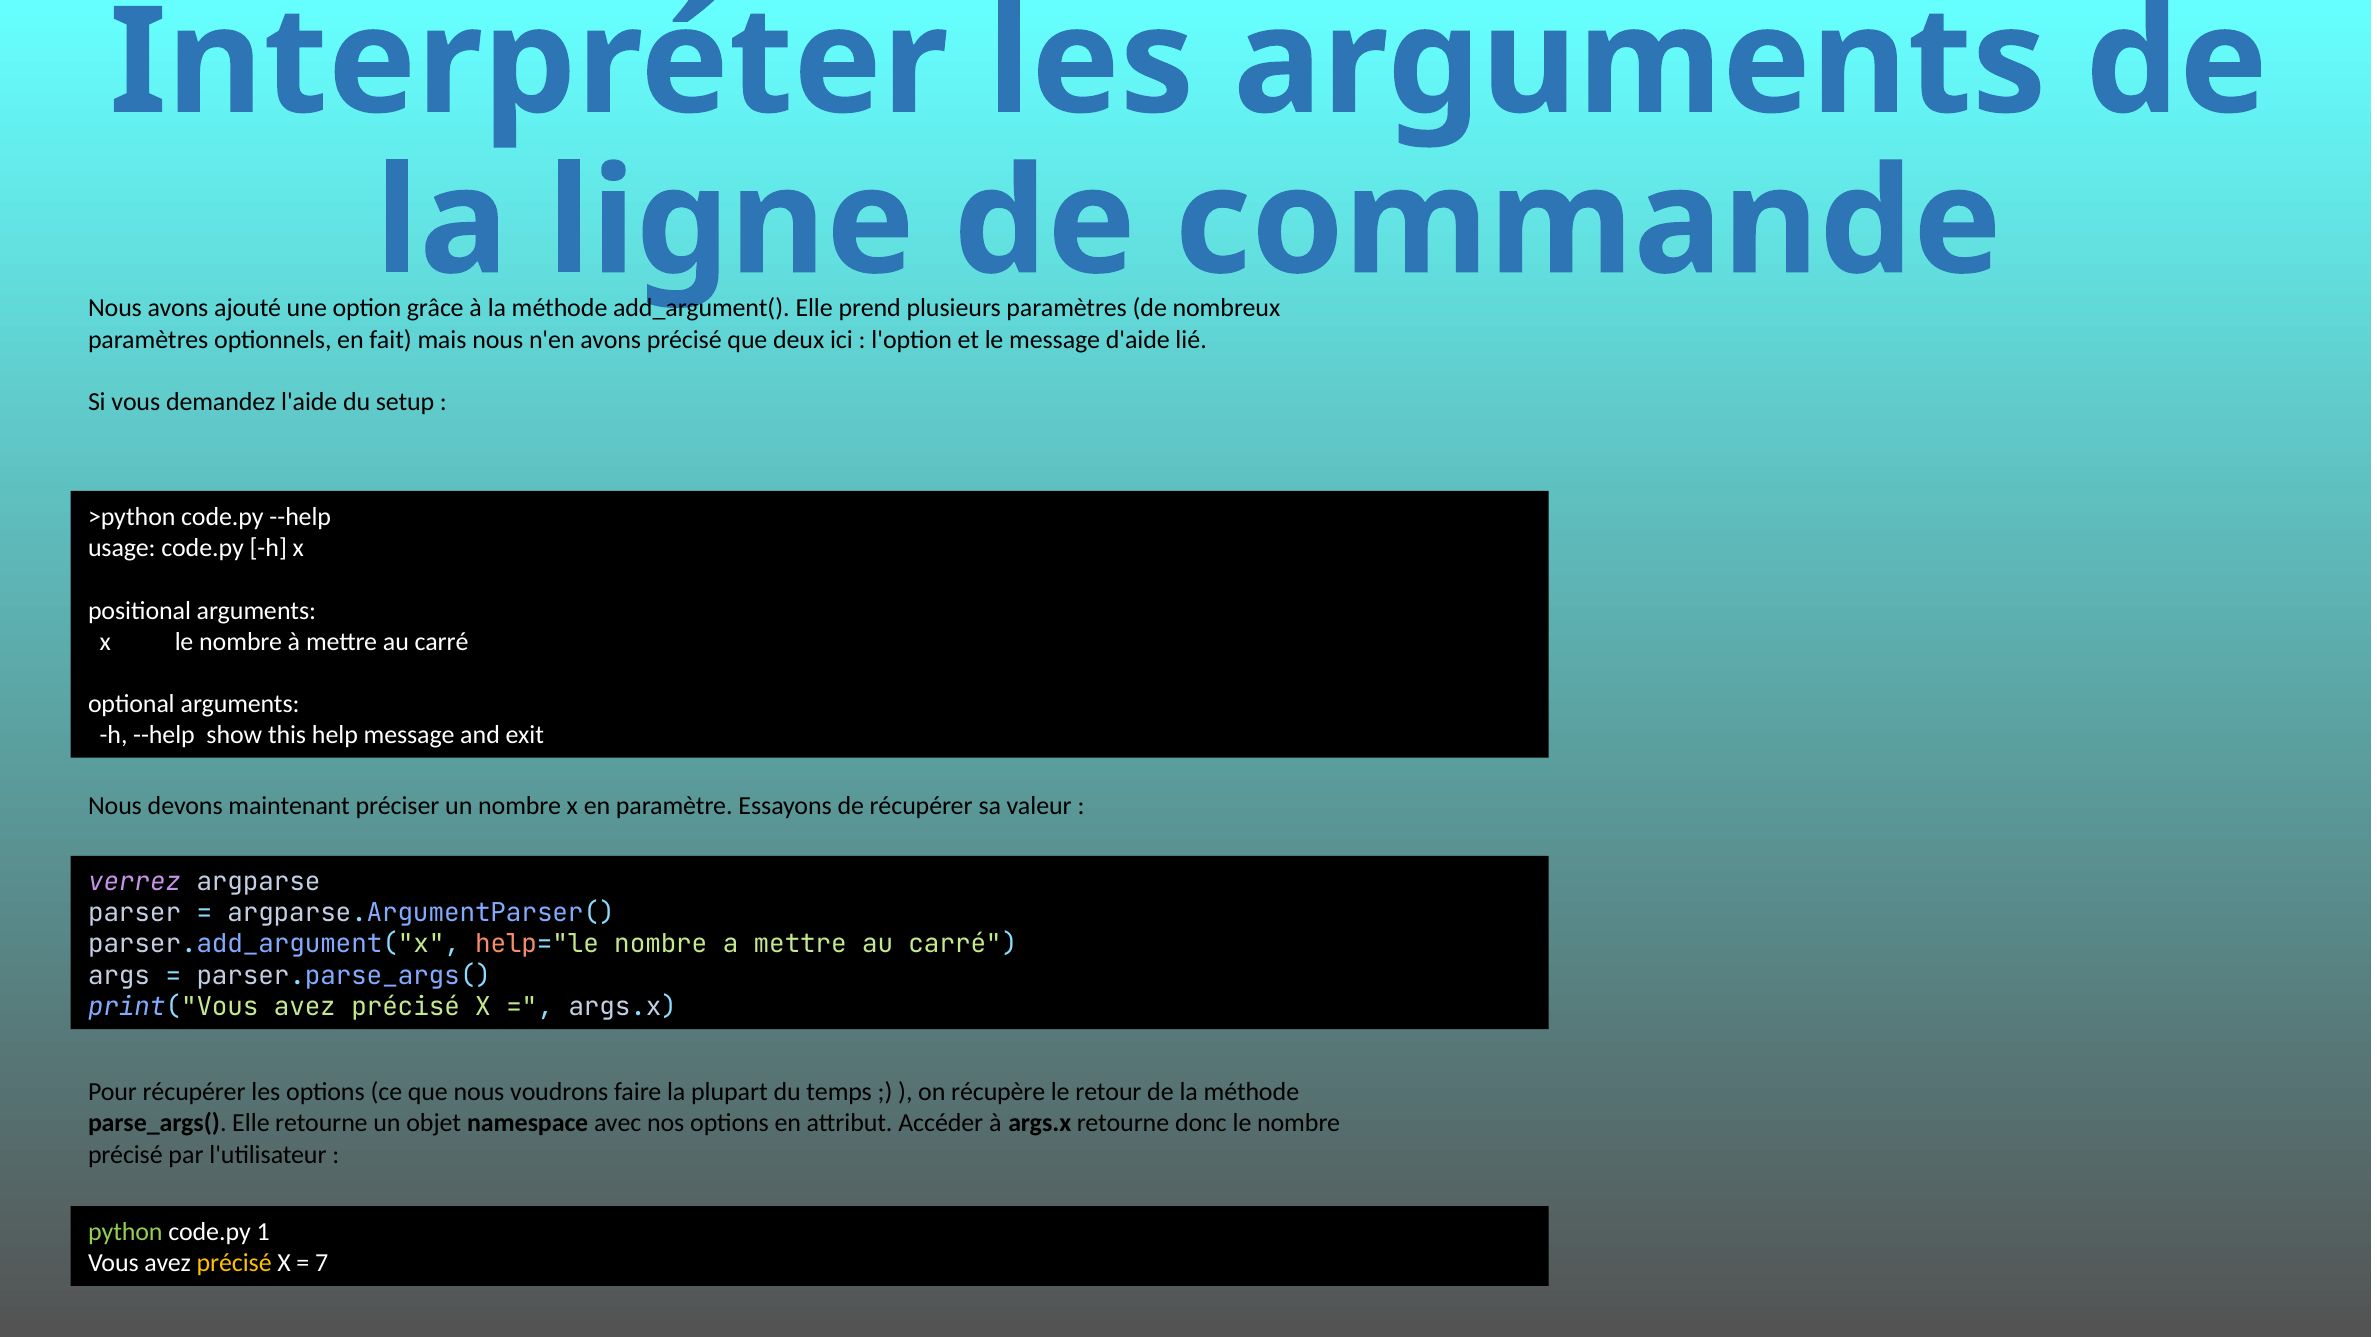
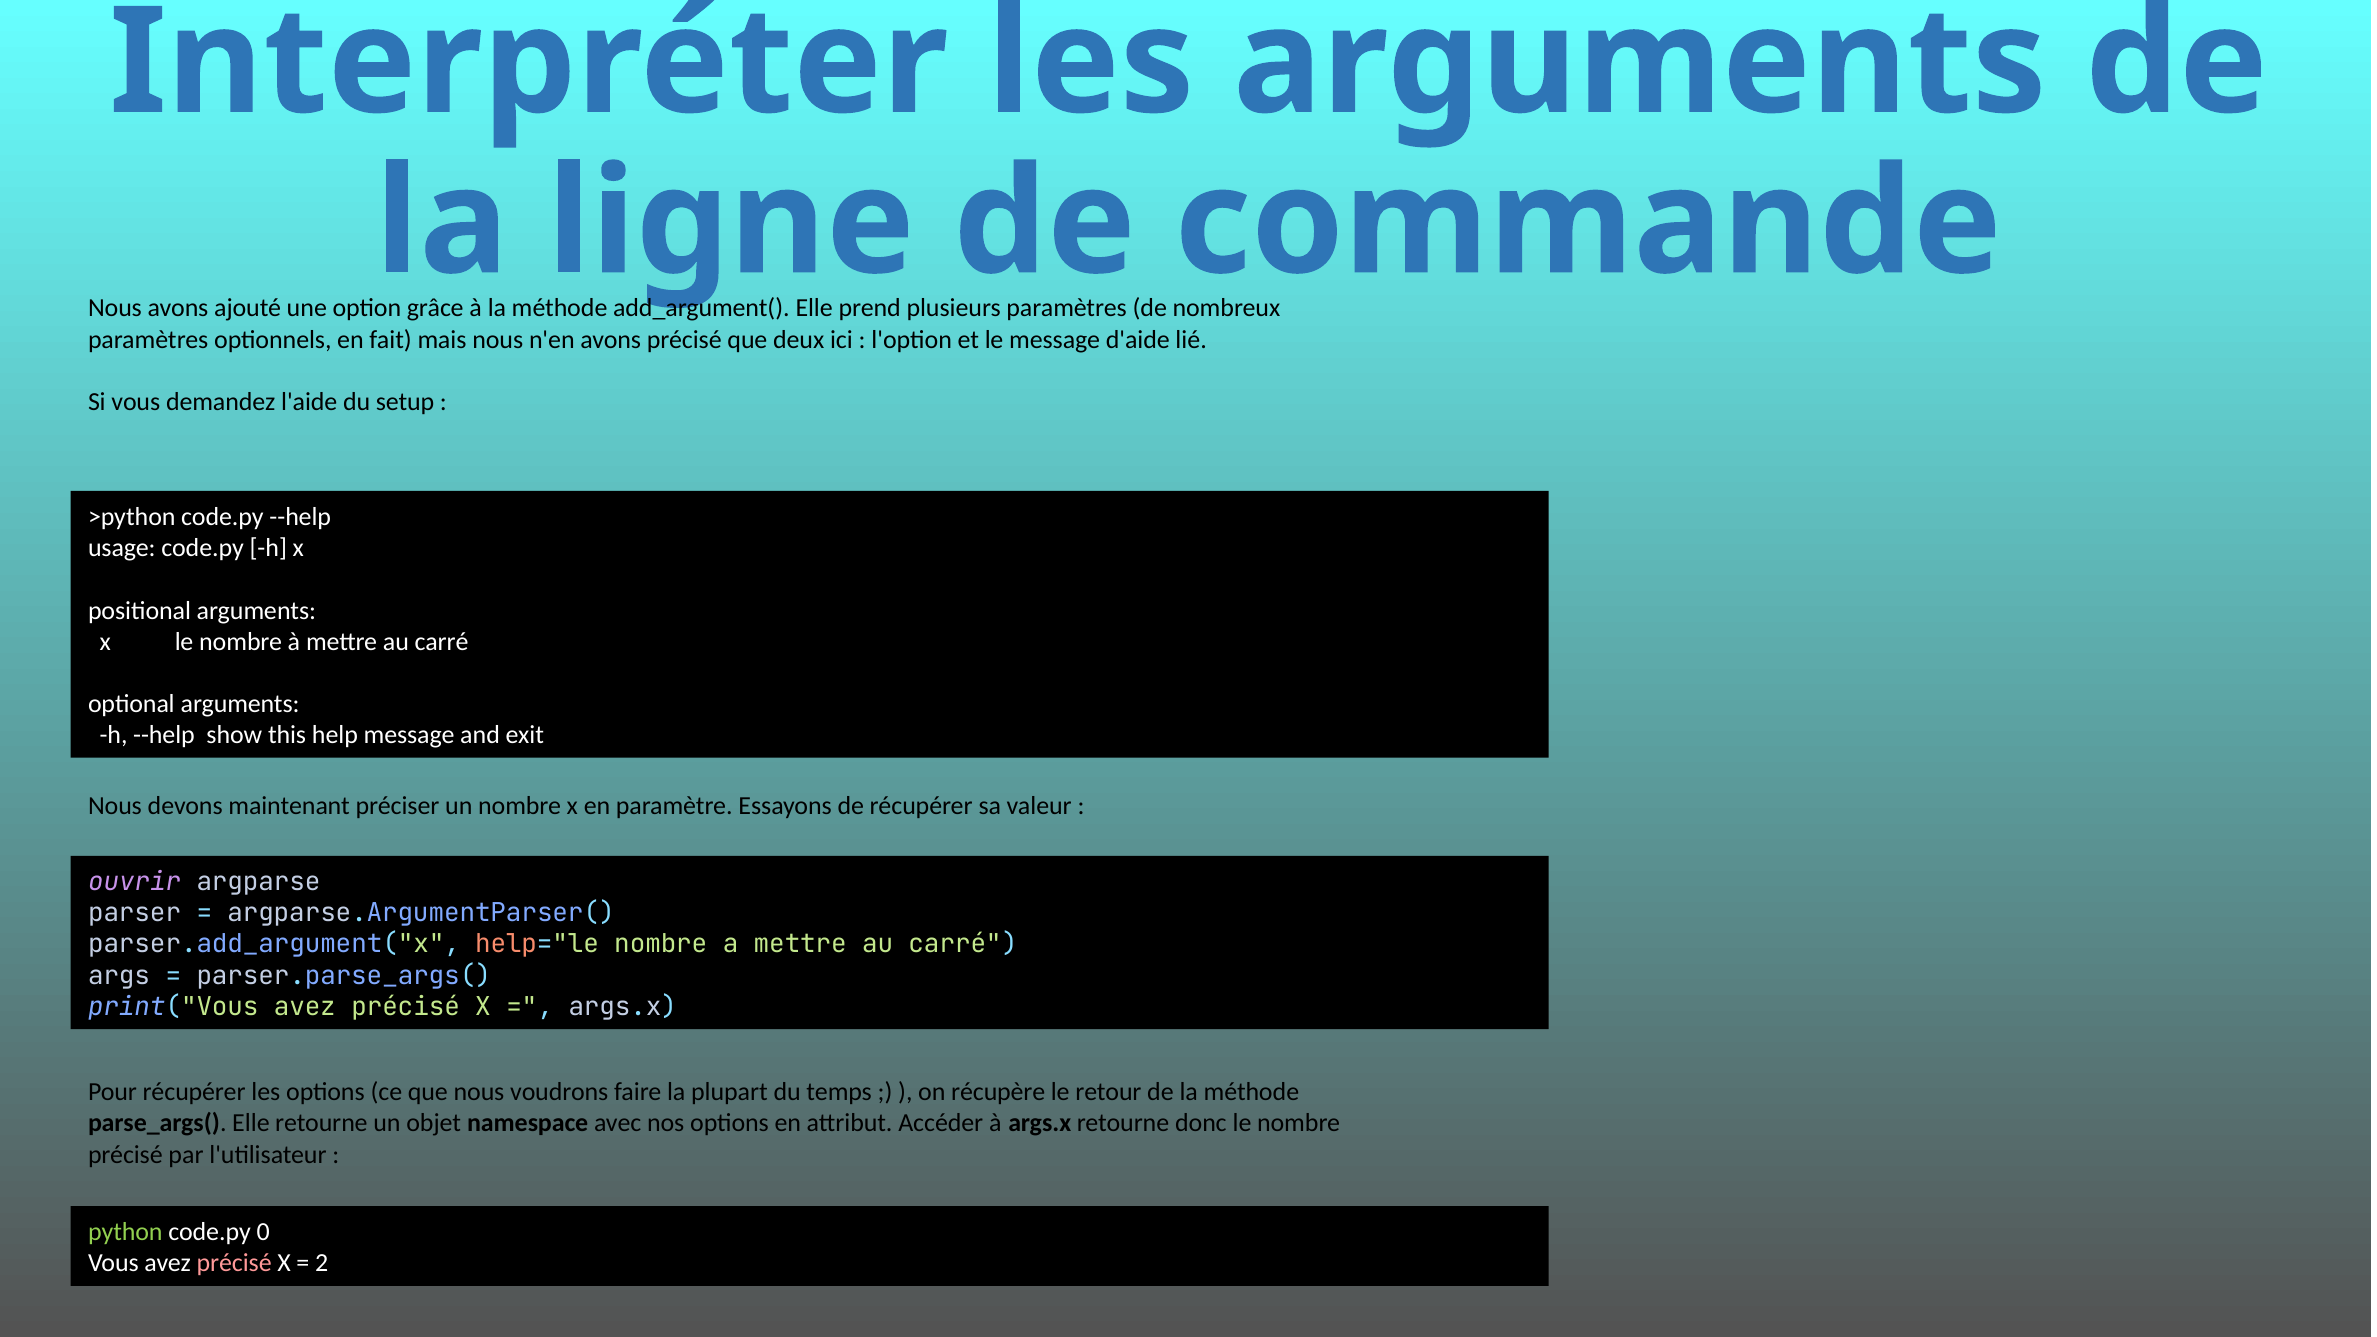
verrez: verrez -> ouvrir
1: 1 -> 0
précisé at (234, 1263) colour: yellow -> pink
7: 7 -> 2
